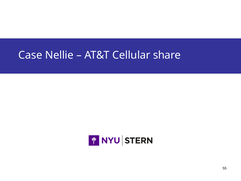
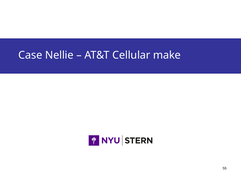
share: share -> make
